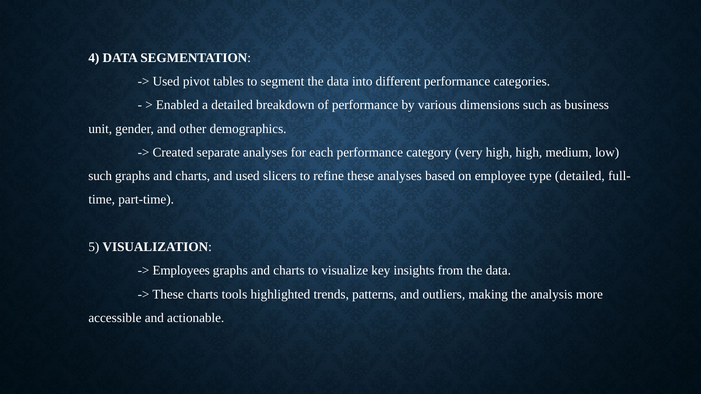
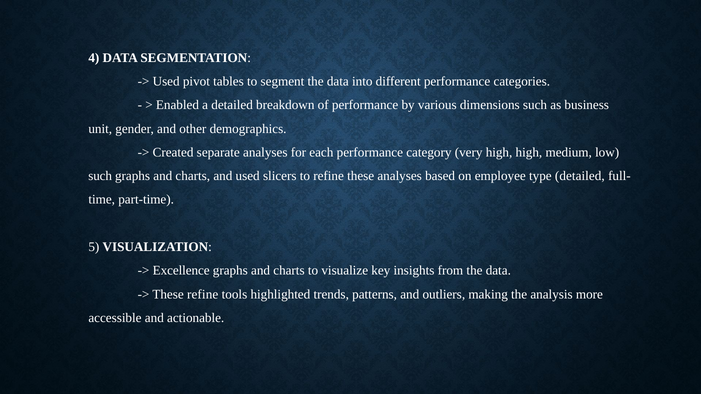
Employees: Employees -> Excellence
These charts: charts -> refine
